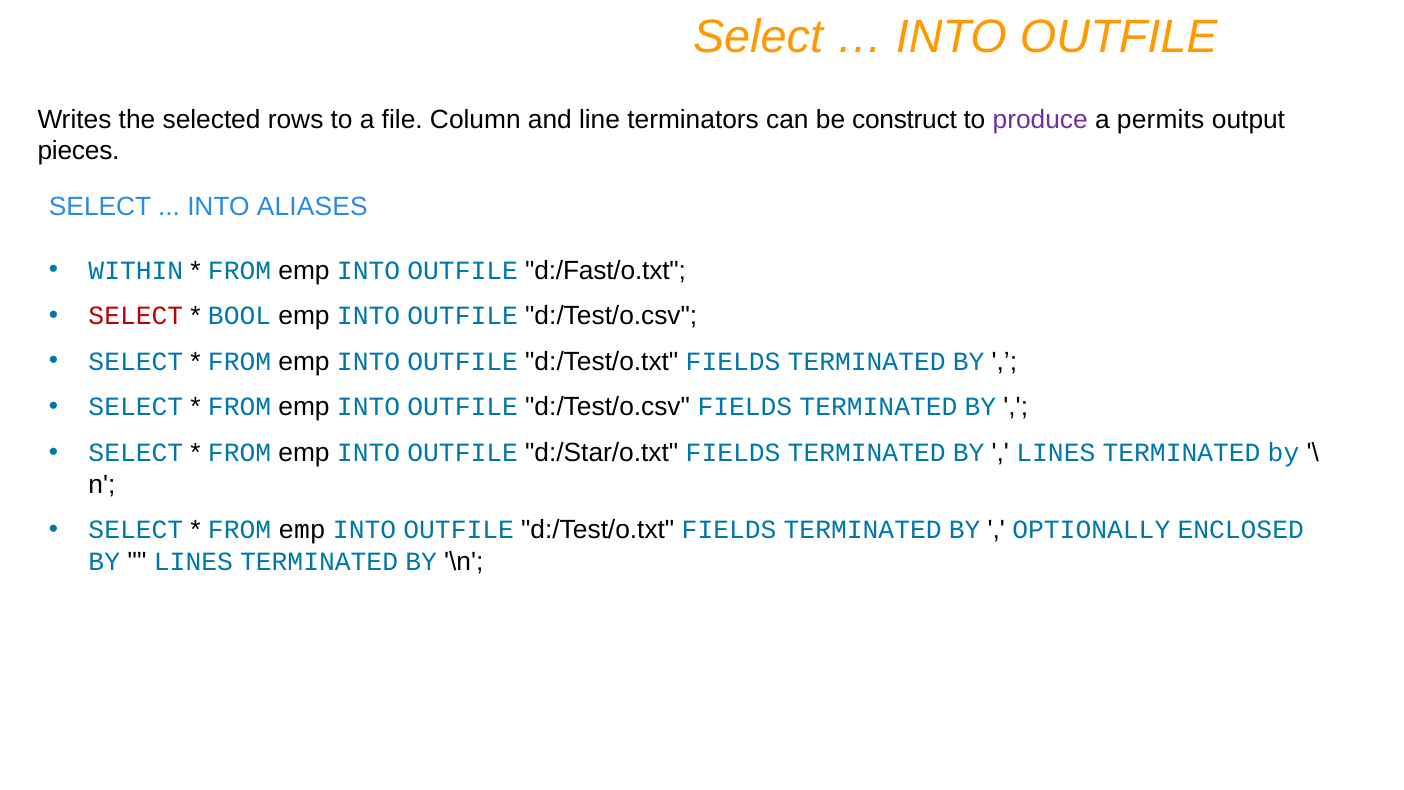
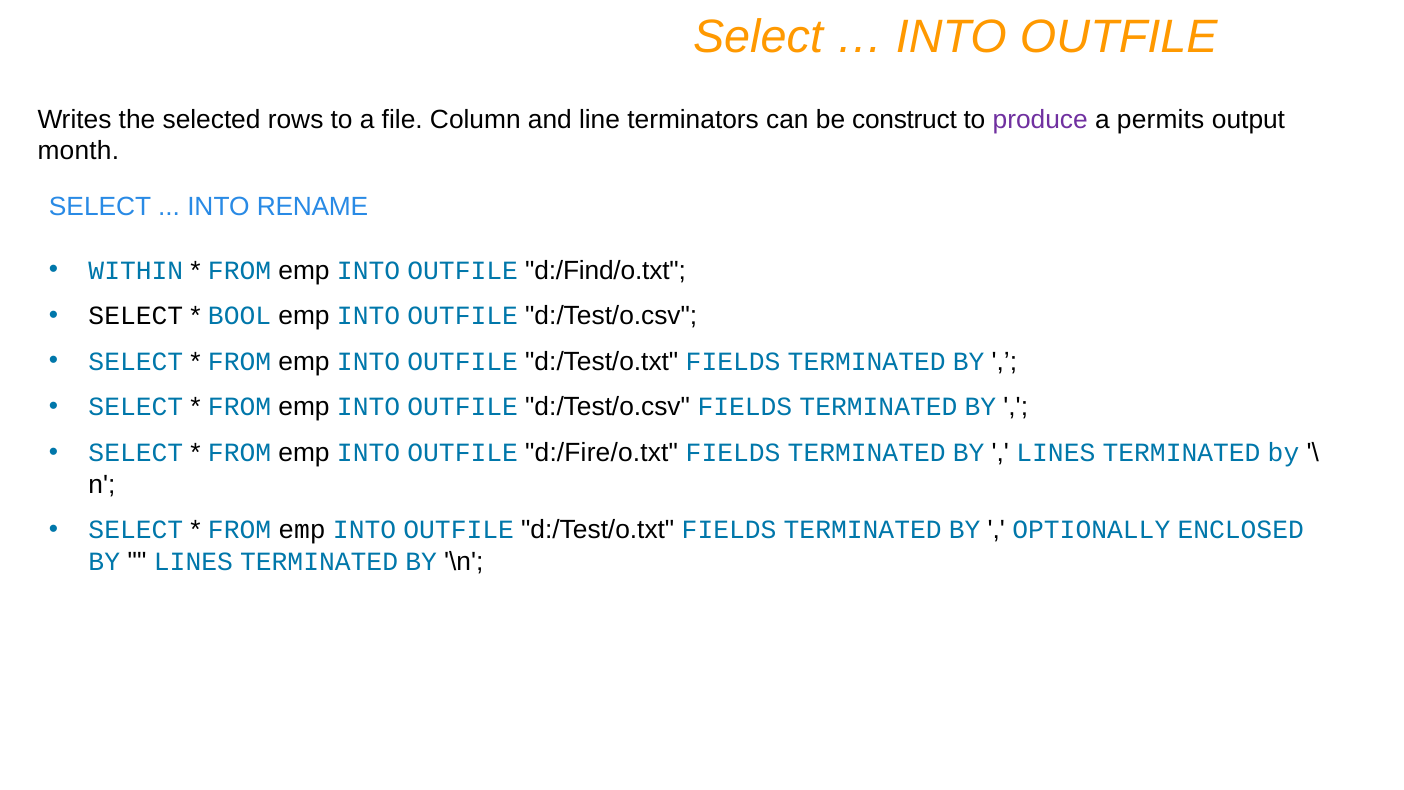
pieces: pieces -> month
ALIASES: ALIASES -> RENAME
d:/Fast/o.txt: d:/Fast/o.txt -> d:/Find/o.txt
SELECT at (136, 316) colour: red -> black
d:/Star/o.txt: d:/Star/o.txt -> d:/Fire/o.txt
